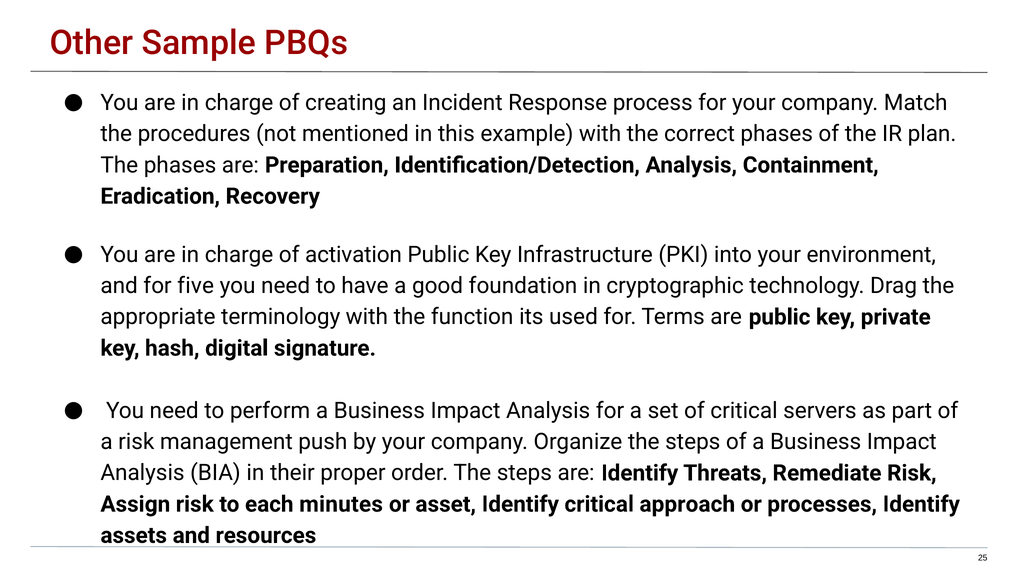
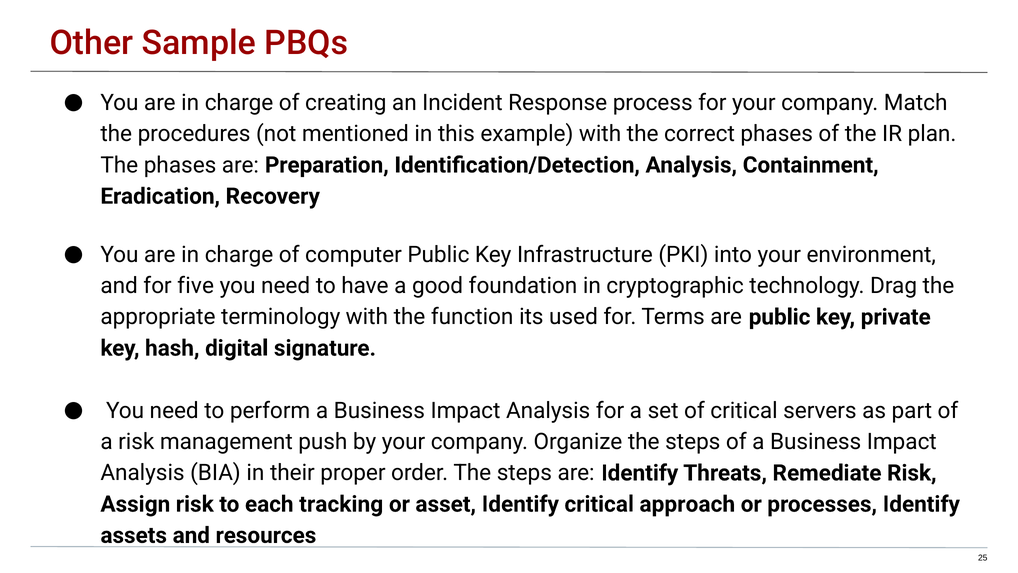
activation: activation -> computer
minutes: minutes -> tracking
